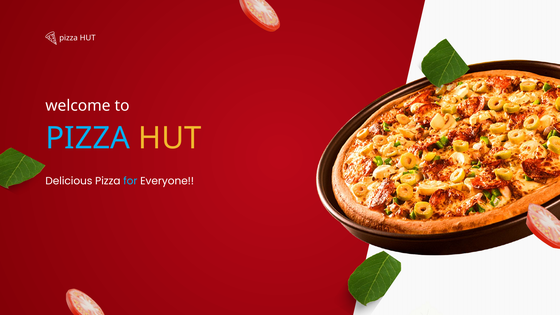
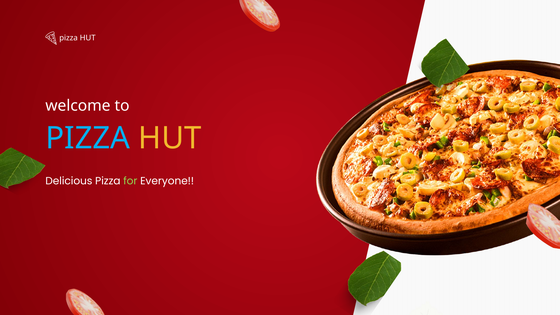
for colour: light blue -> light green
